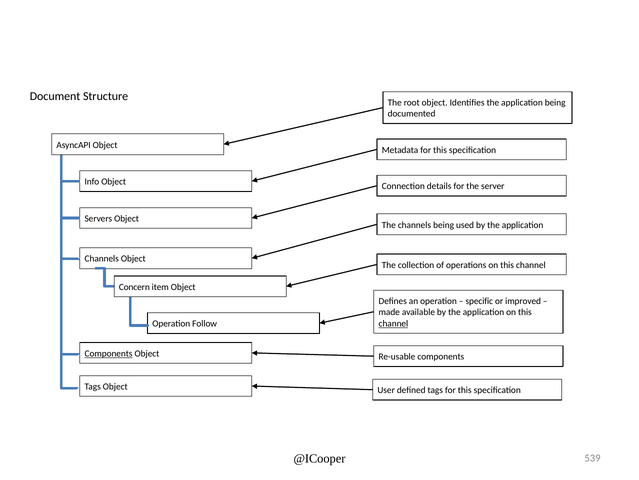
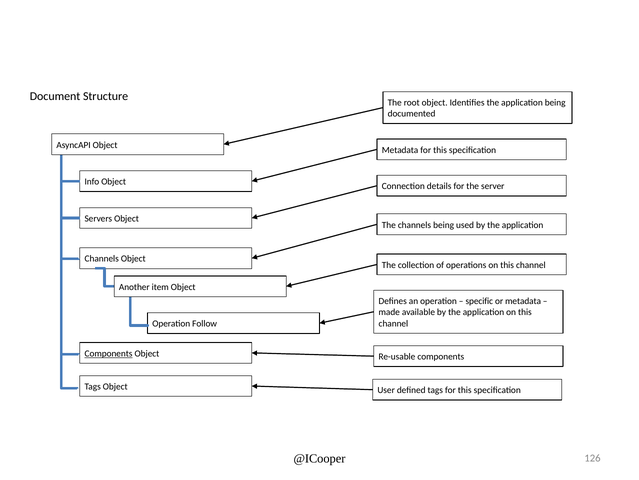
Concern: Concern -> Another
or improved: improved -> metadata
channel at (393, 323) underline: present -> none
539: 539 -> 126
